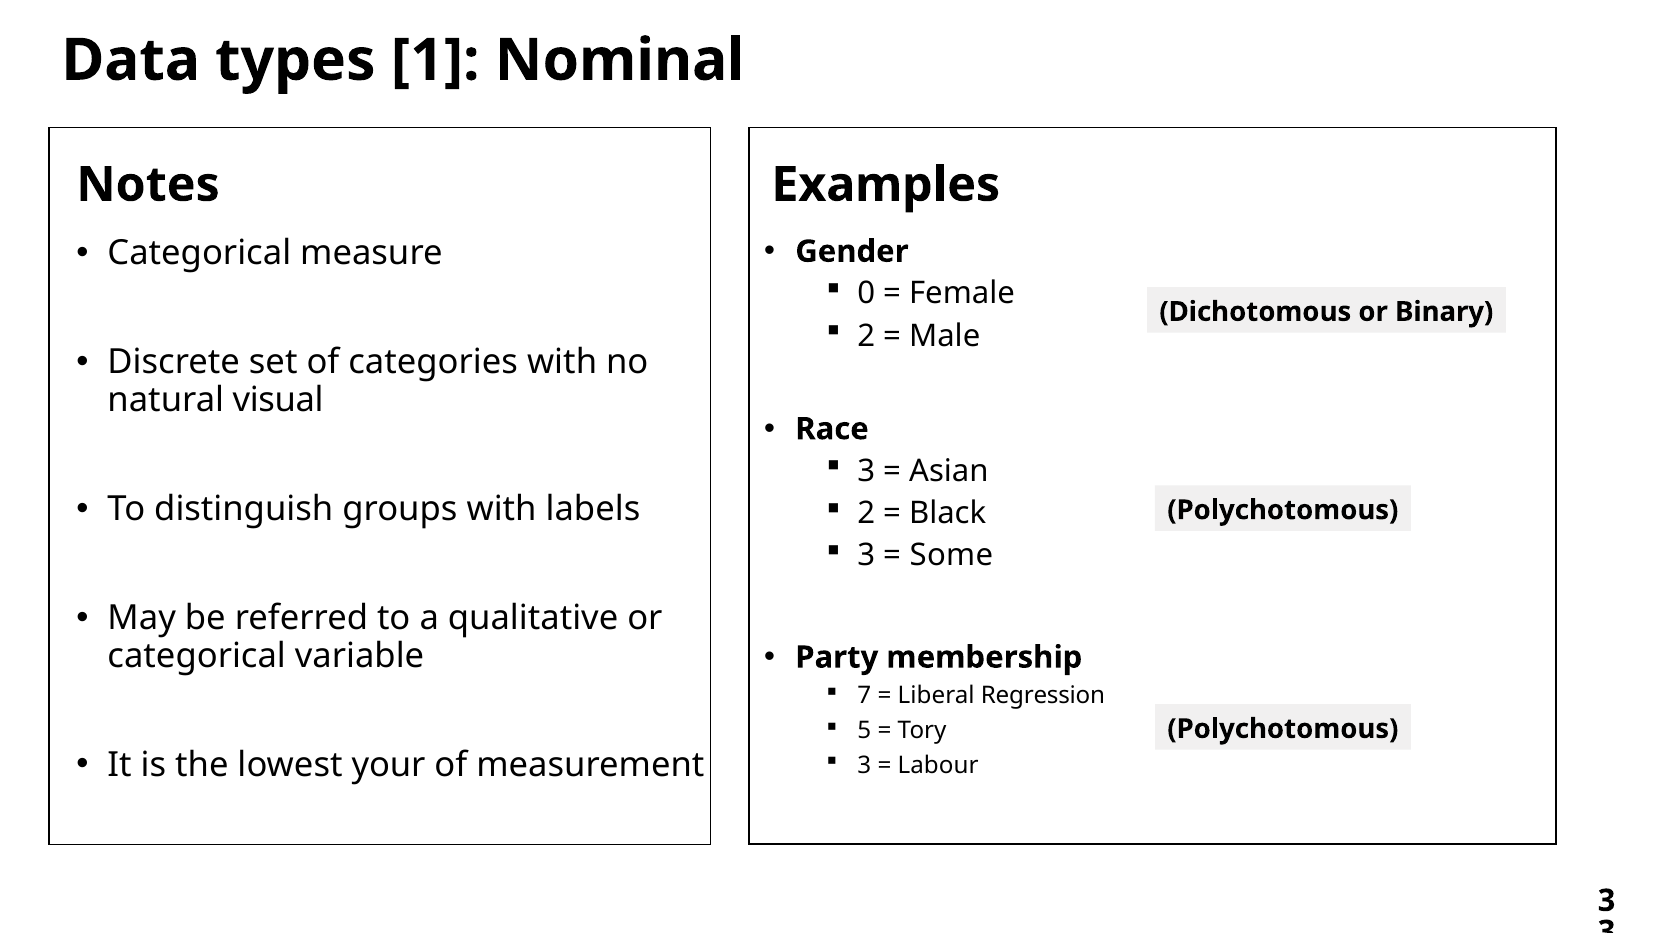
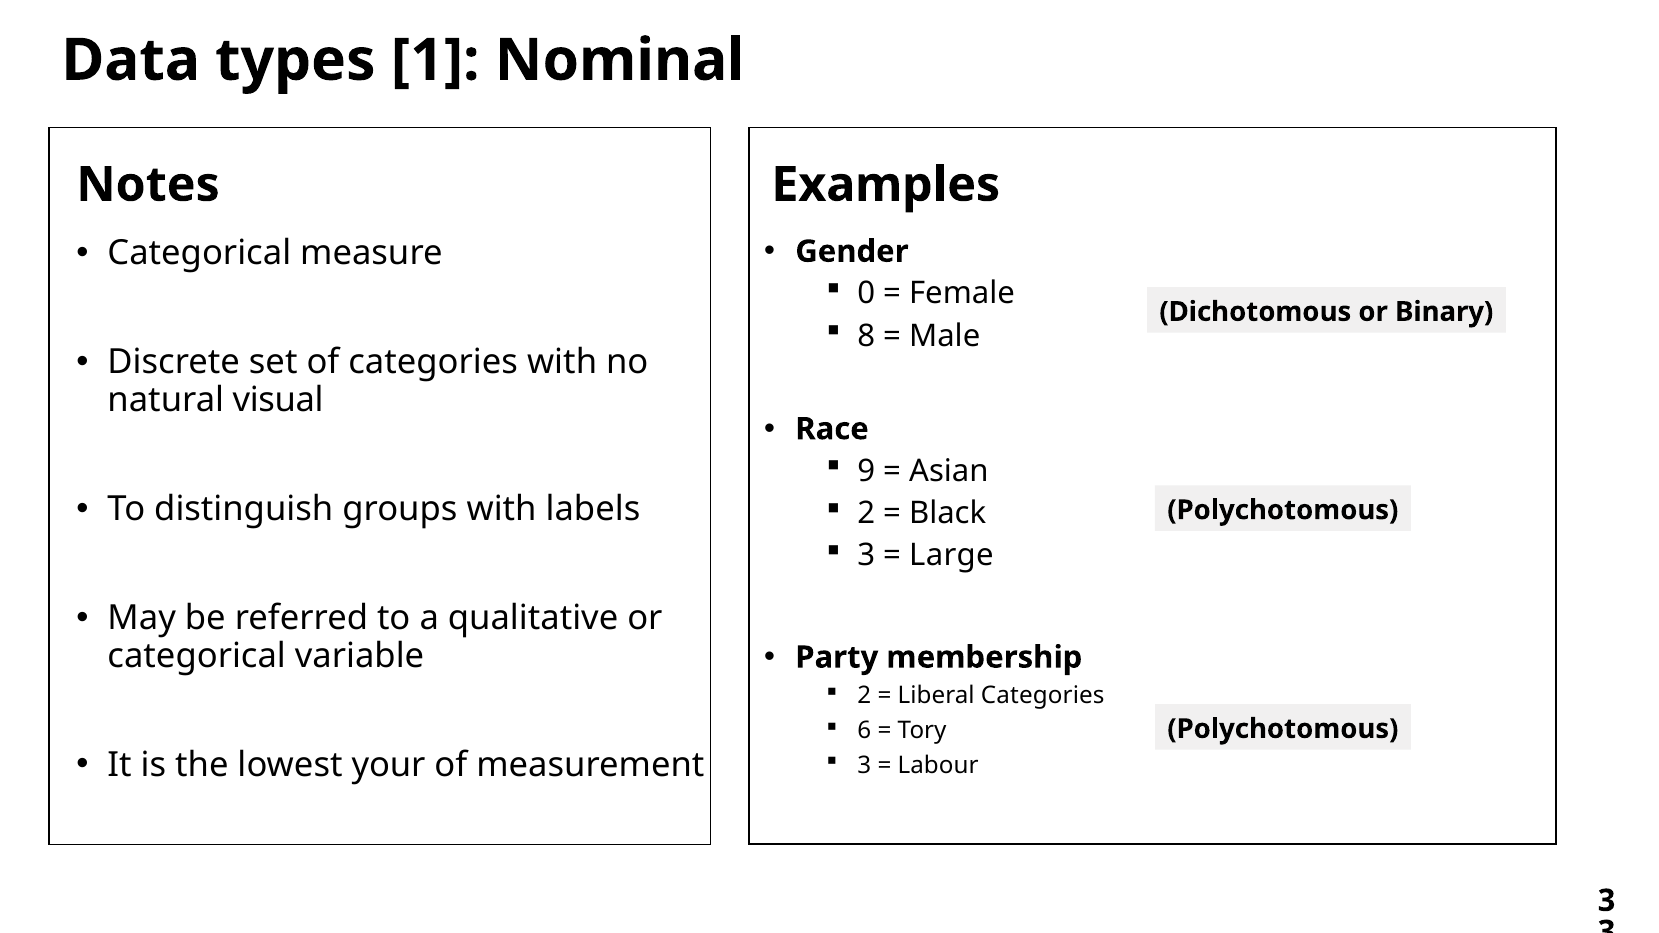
2 at (866, 336): 2 -> 8
3 at (866, 471): 3 -> 9
Some: Some -> Large
7 at (864, 696): 7 -> 2
Liberal Regression: Regression -> Categories
5: 5 -> 6
